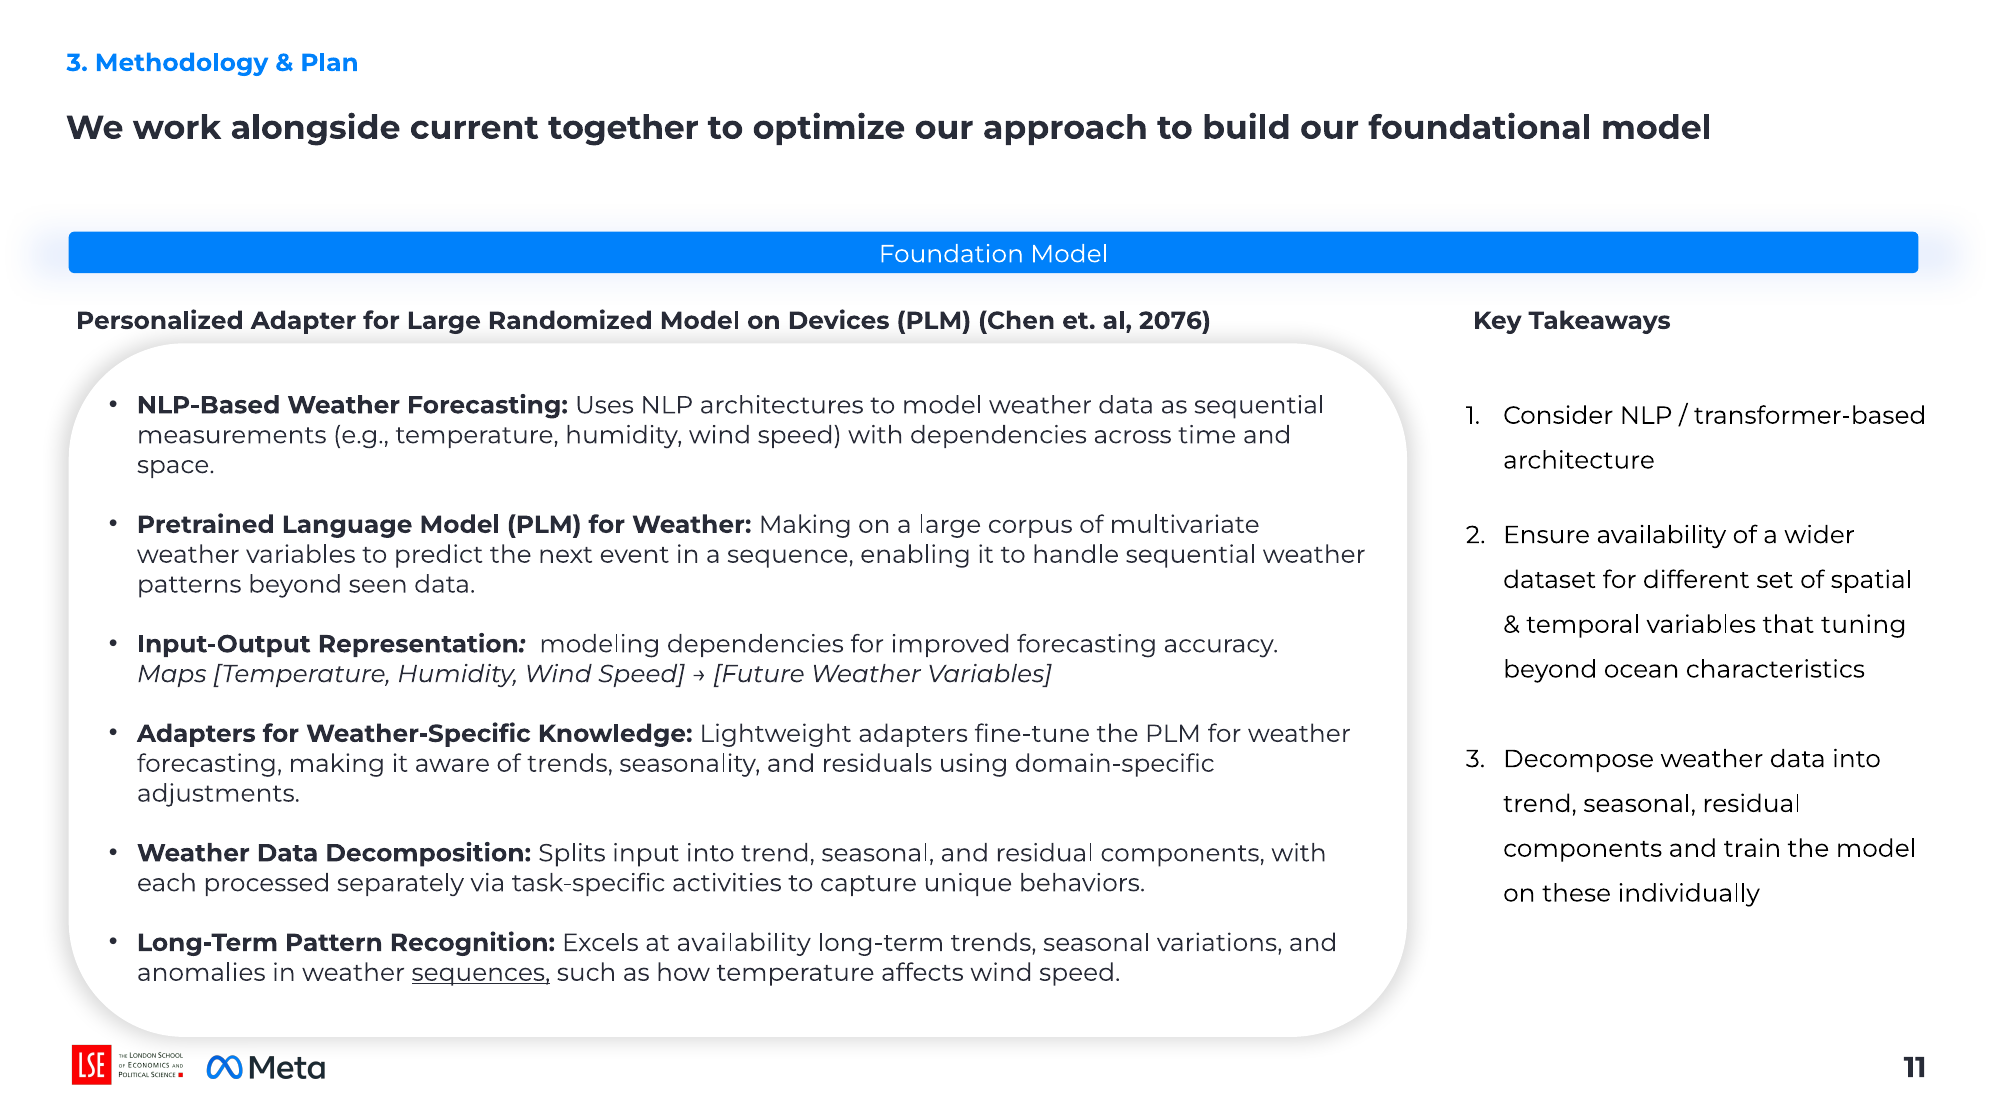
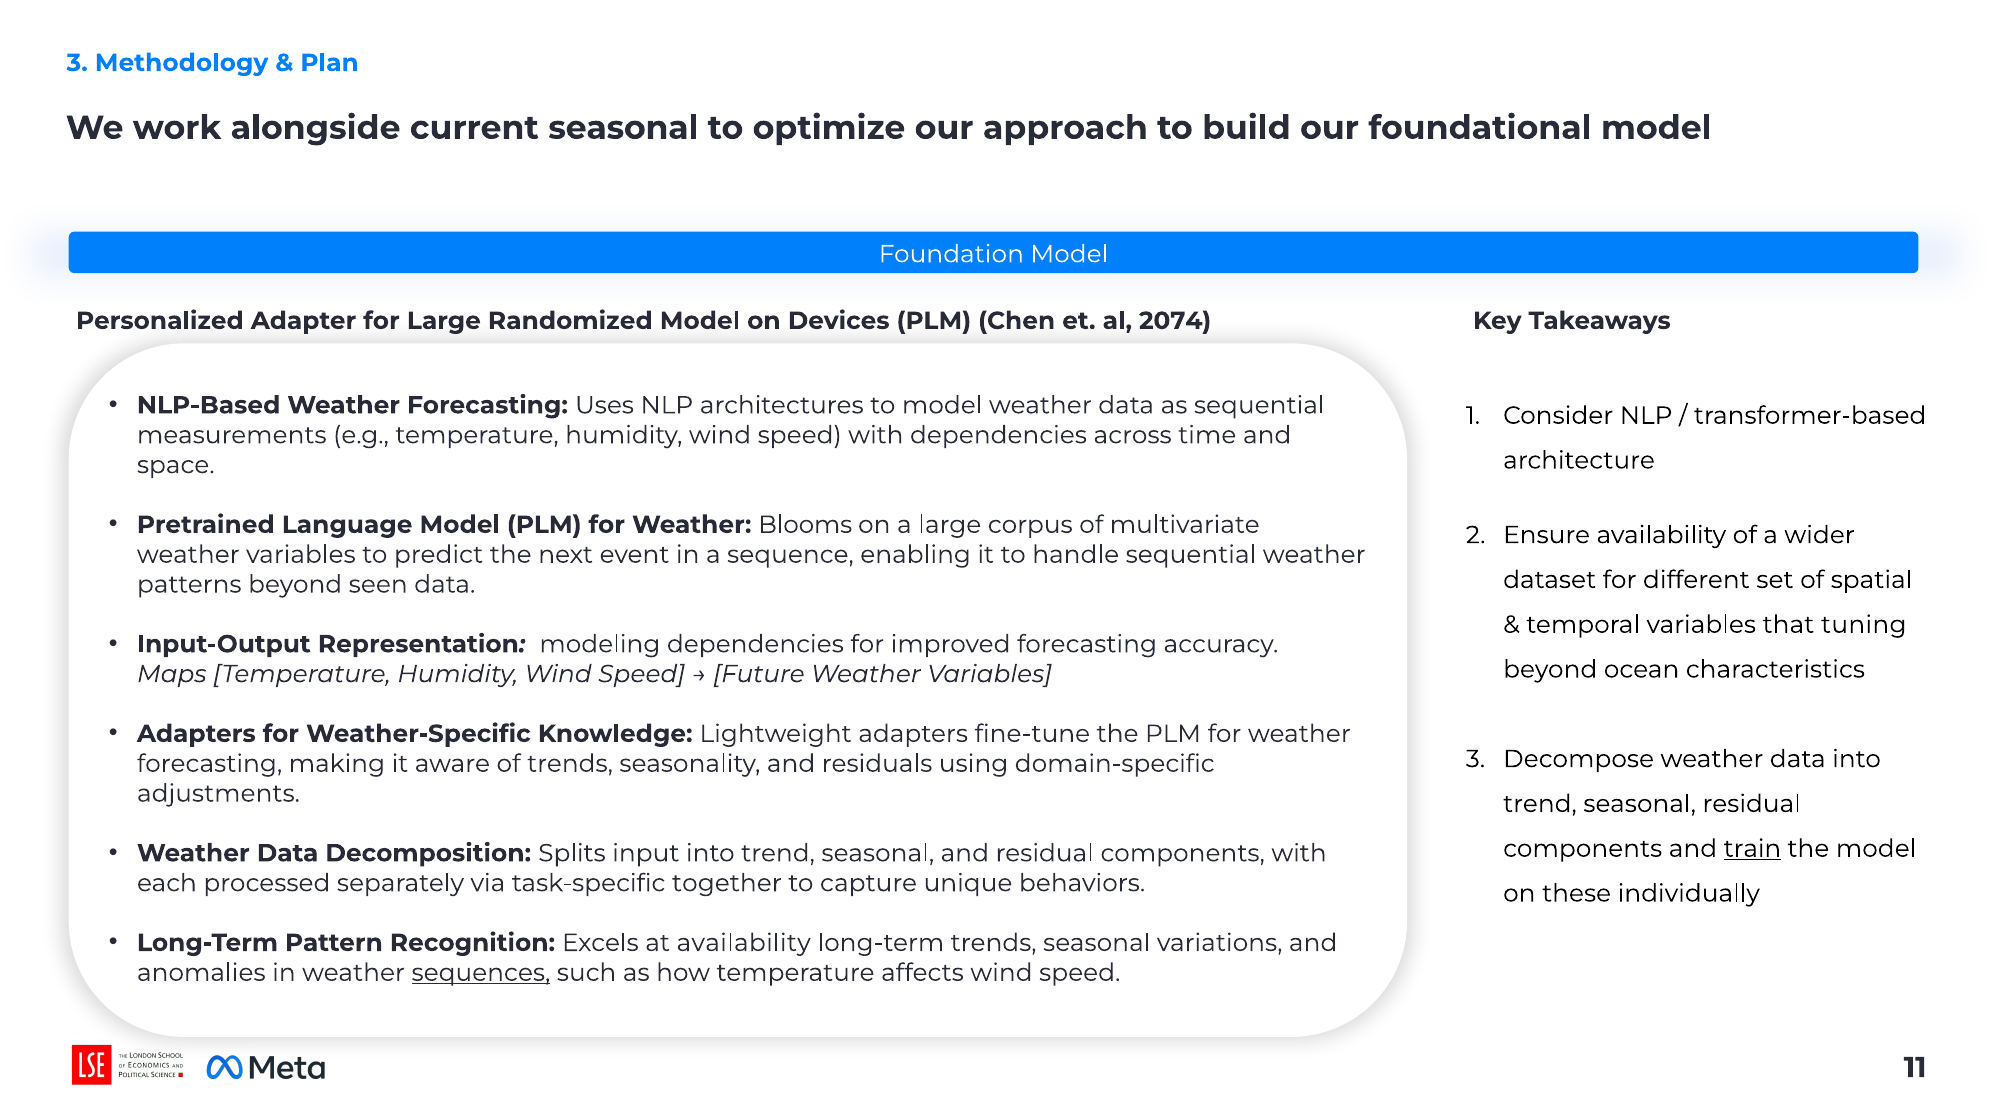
current together: together -> seasonal
2076: 2076 -> 2074
Weather Making: Making -> Blooms
train underline: none -> present
activities: activities -> together
